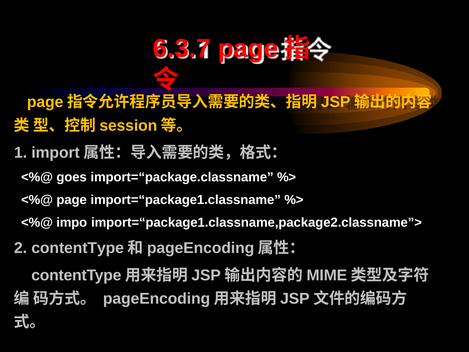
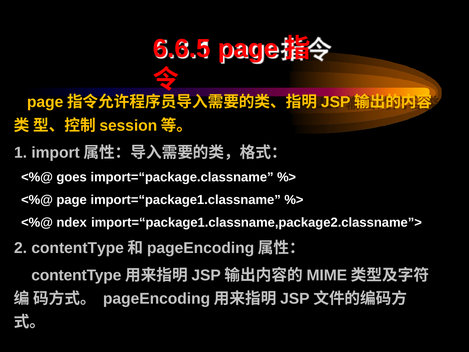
6.3.7: 6.3.7 -> 6.6.5
impo: impo -> ndex
